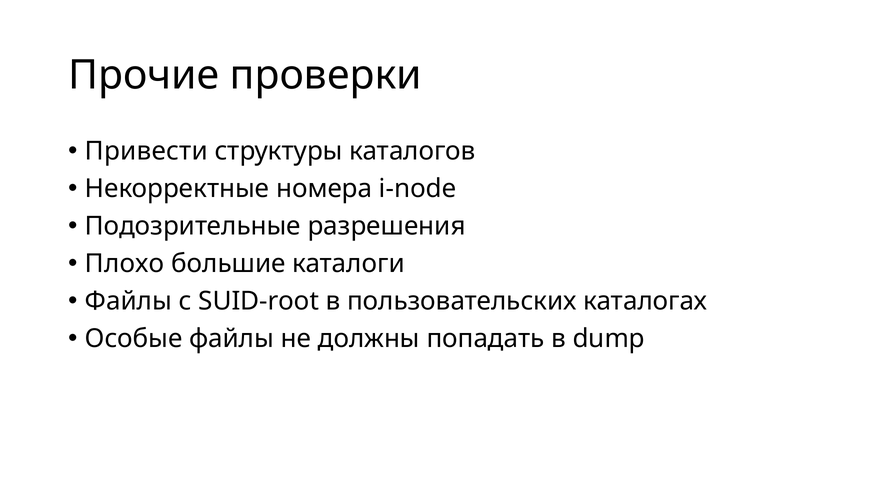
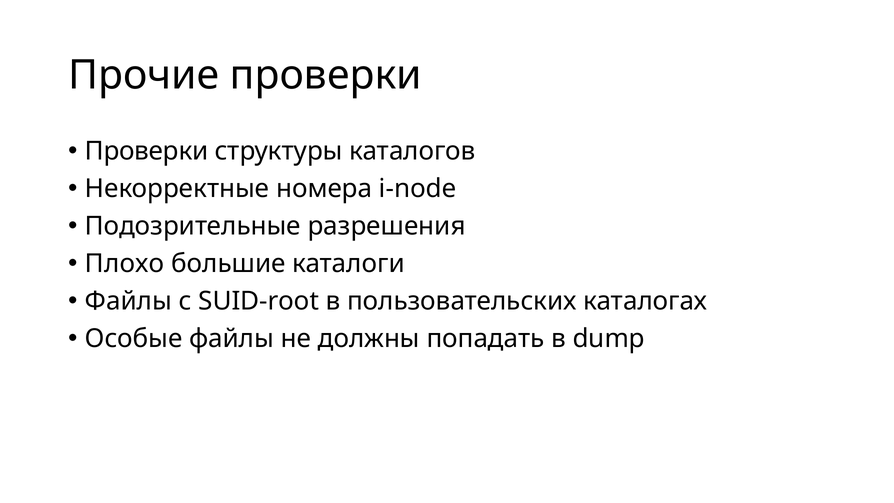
Привести at (146, 151): Привести -> Проверки
